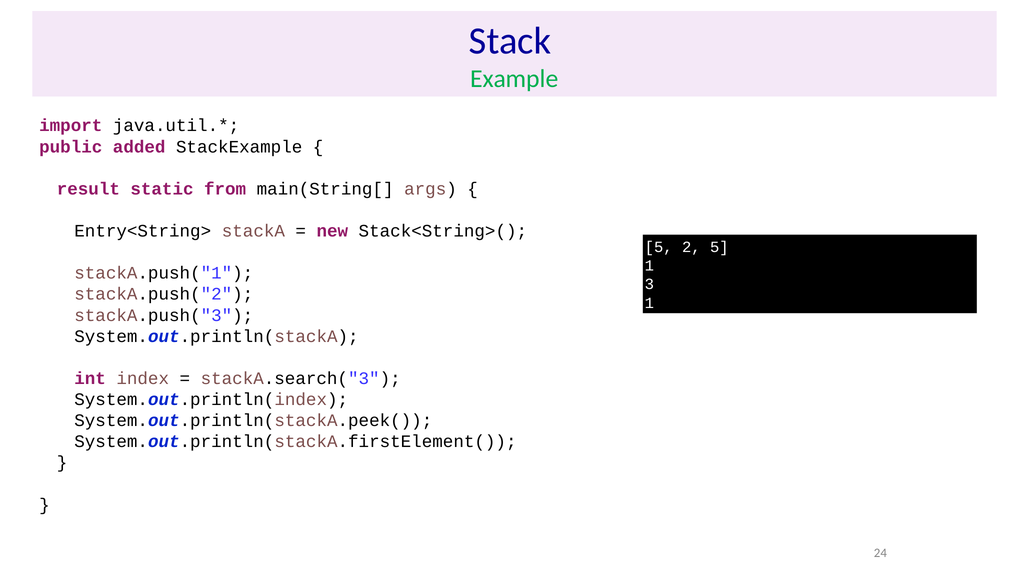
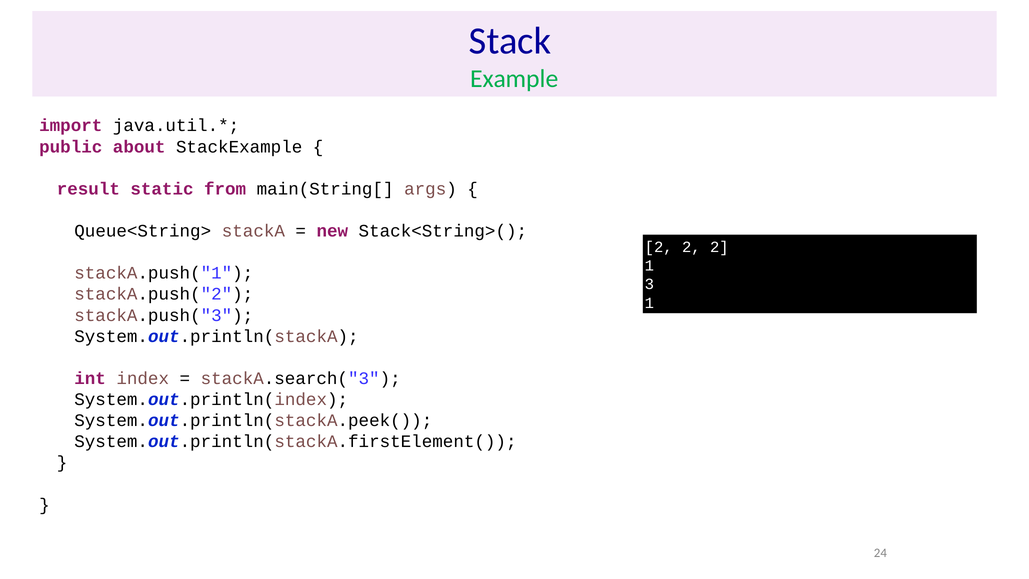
added: added -> about
Entry<String>: Entry<String> -> Queue<String>
5 at (659, 247): 5 -> 2
5 at (719, 247): 5 -> 2
